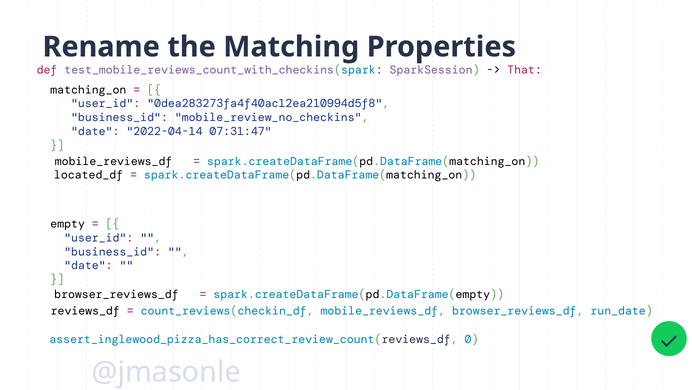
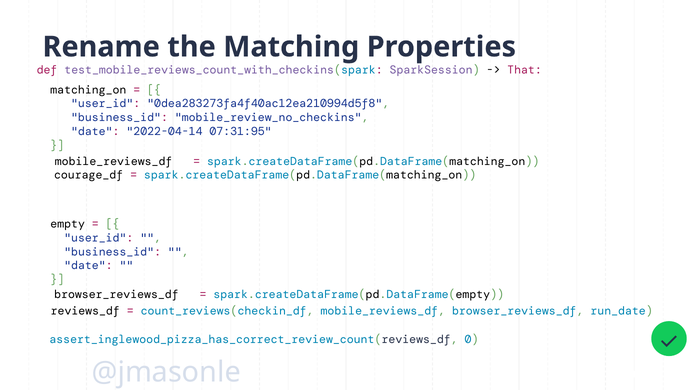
07:31:47: 07:31:47 -> 07:31:95
located_df: located_df -> courage_df
